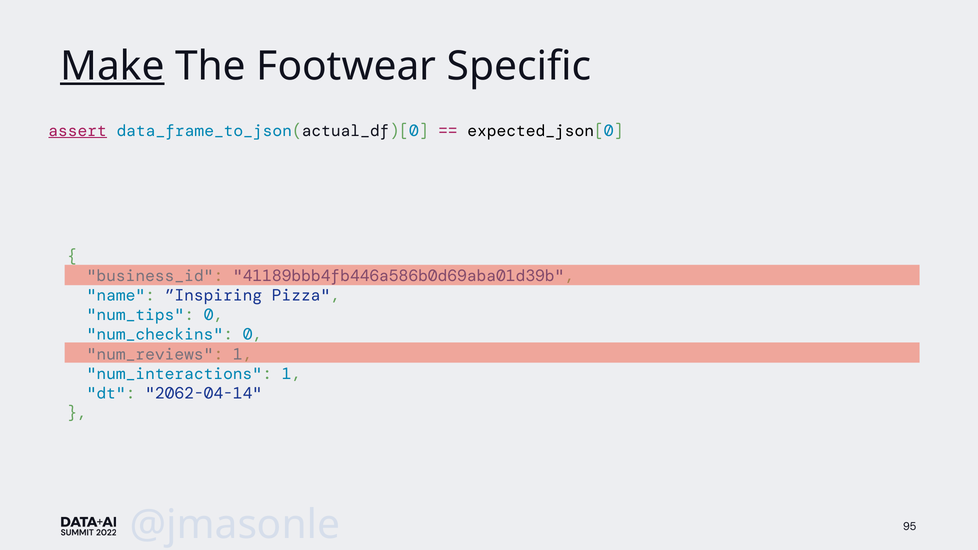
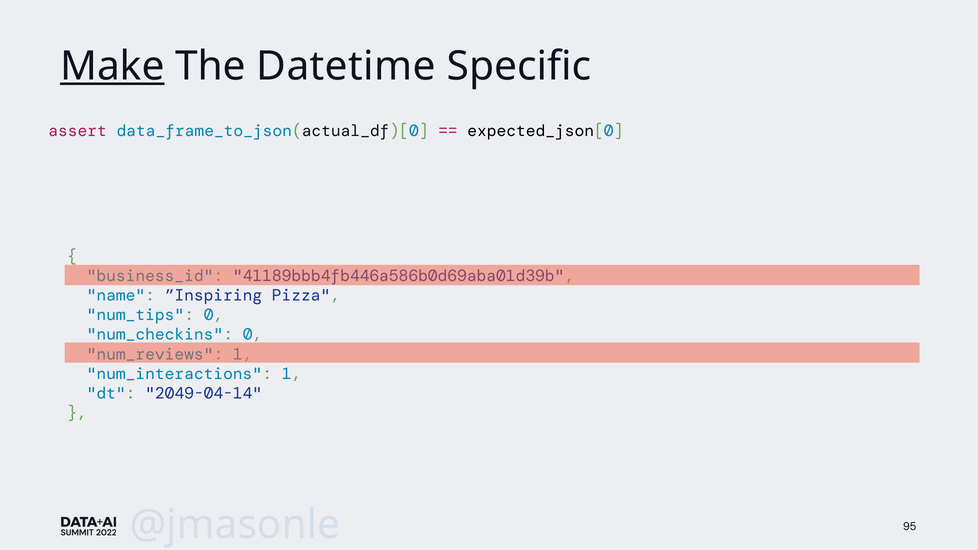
Footwear: Footwear -> Datetime
assert underline: present -> none
2062-04-14: 2062-04-14 -> 2049-04-14
